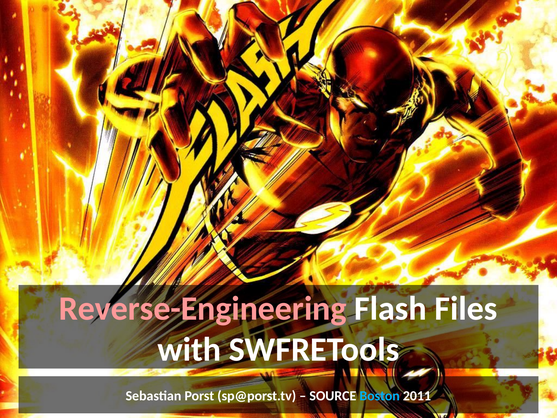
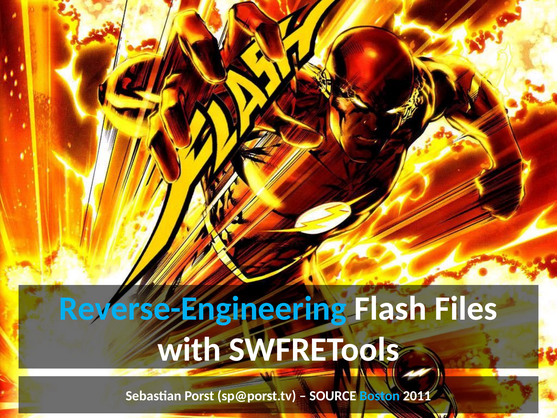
Reverse-Engineering colour: pink -> light blue
